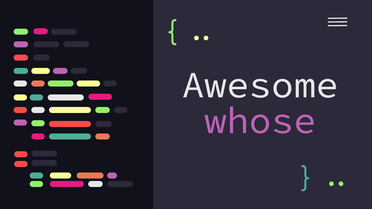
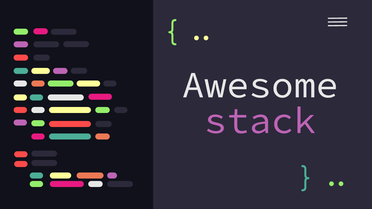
whose: whose -> stack
